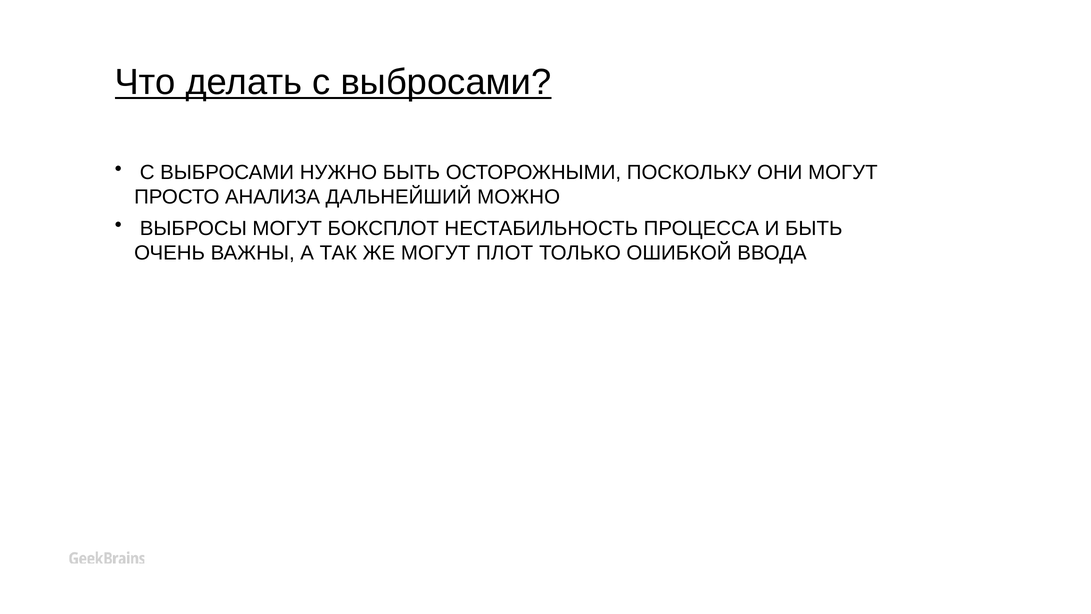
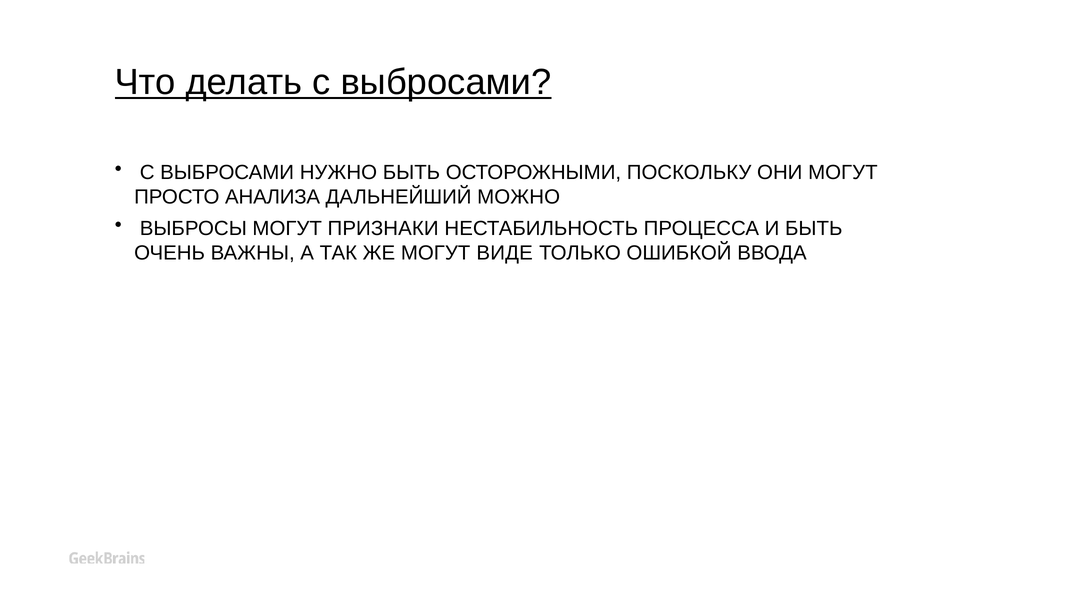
БОКСПЛОТ: БОКСПЛОТ -> ПРИЗНАКИ
ПЛОТ: ПЛОТ -> ВИДЕ
